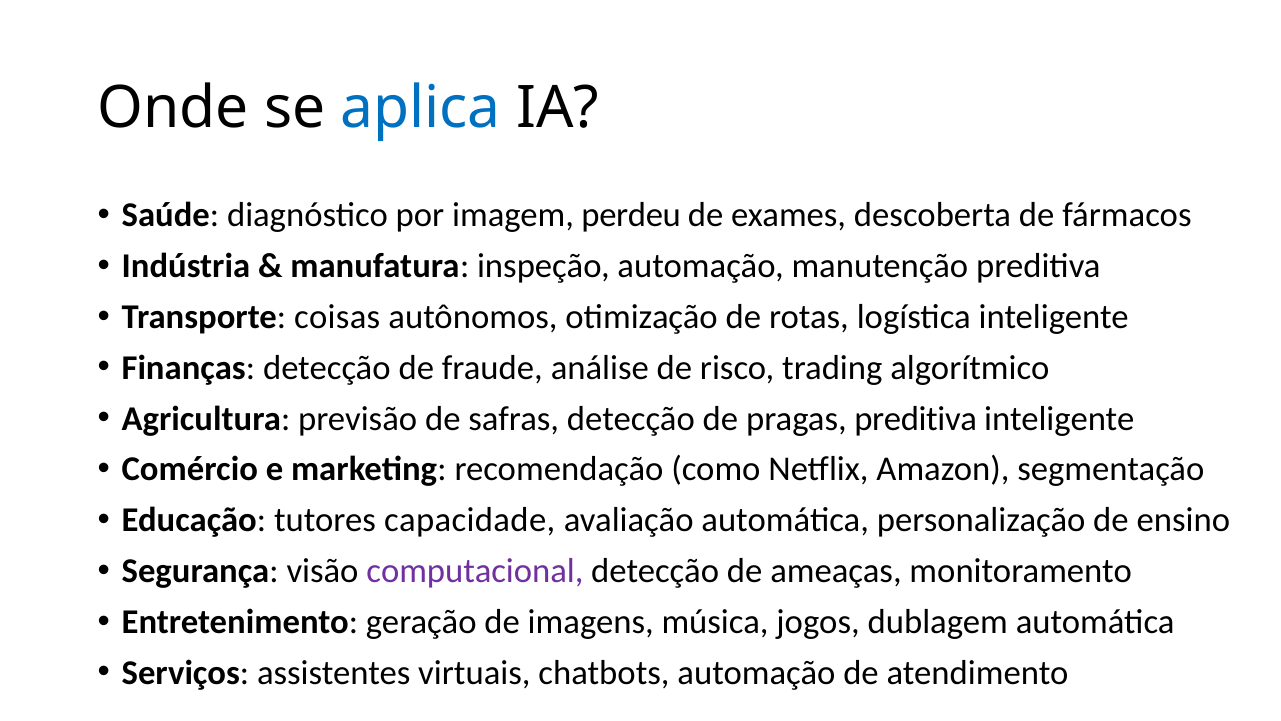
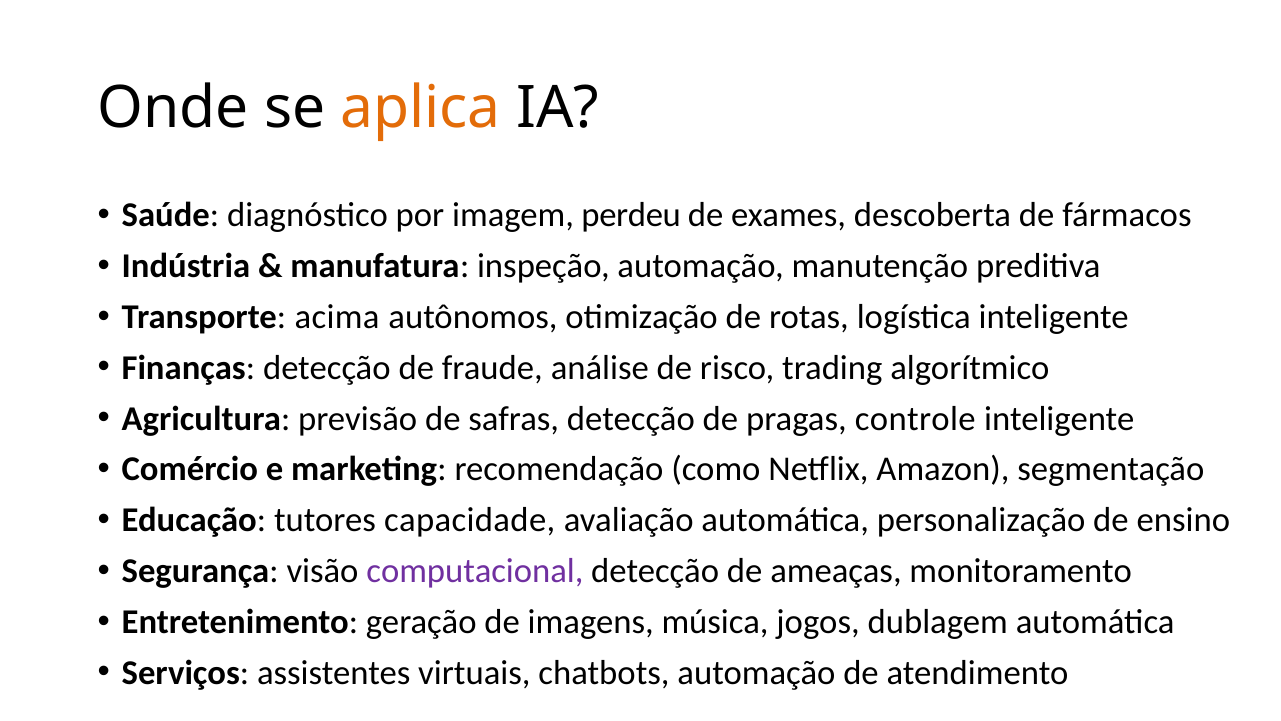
aplica colour: blue -> orange
coisas: coisas -> acima
pragas preditiva: preditiva -> controle
